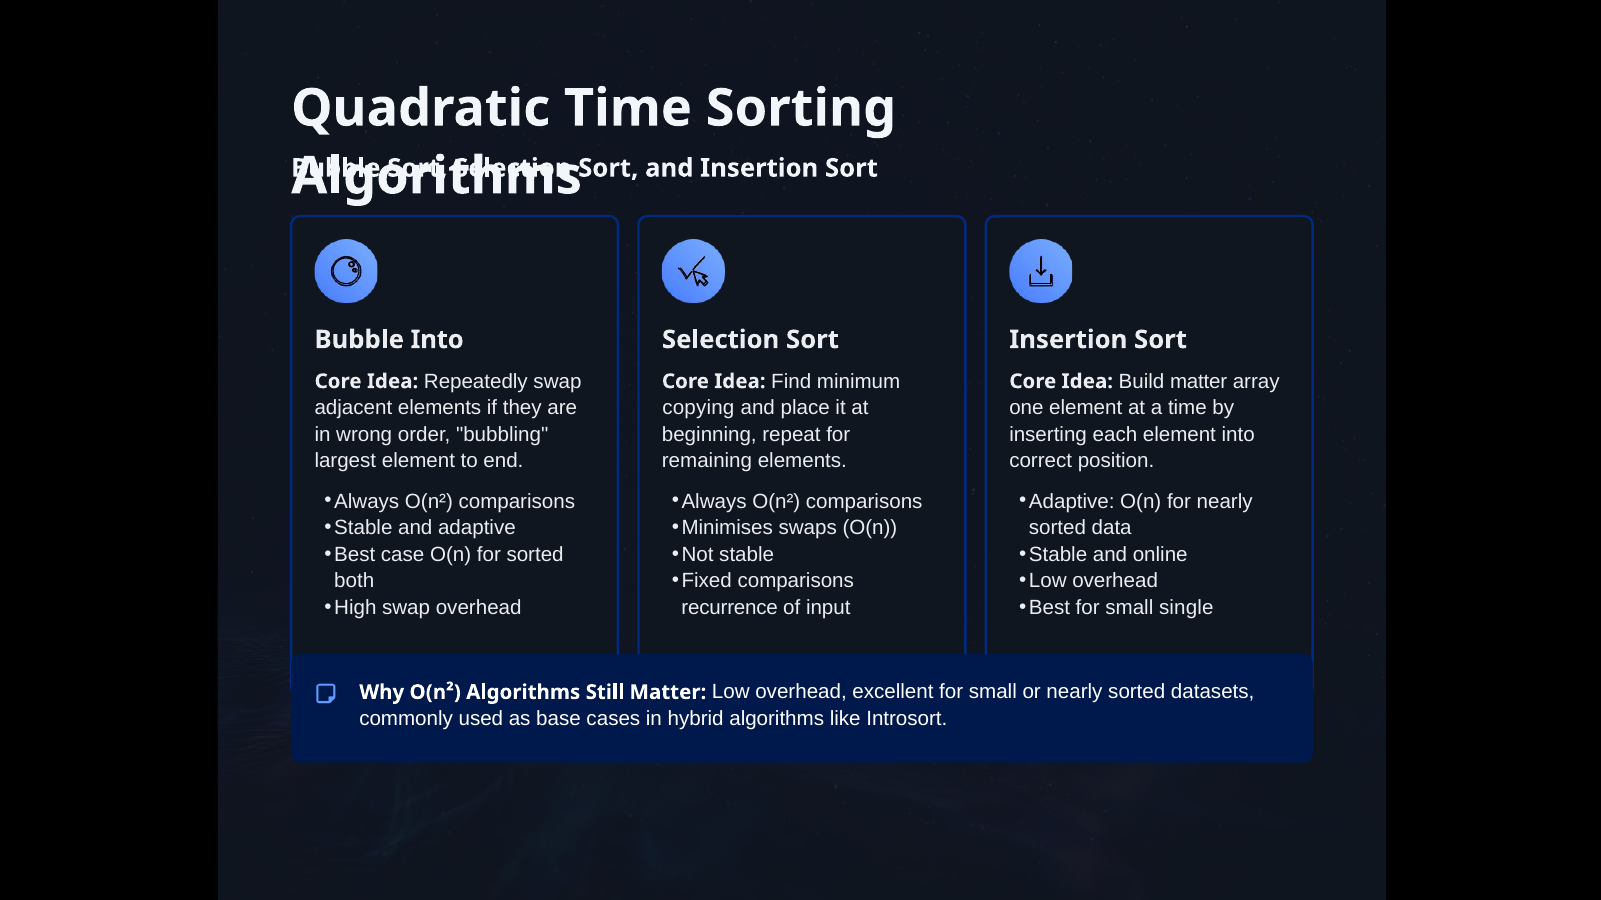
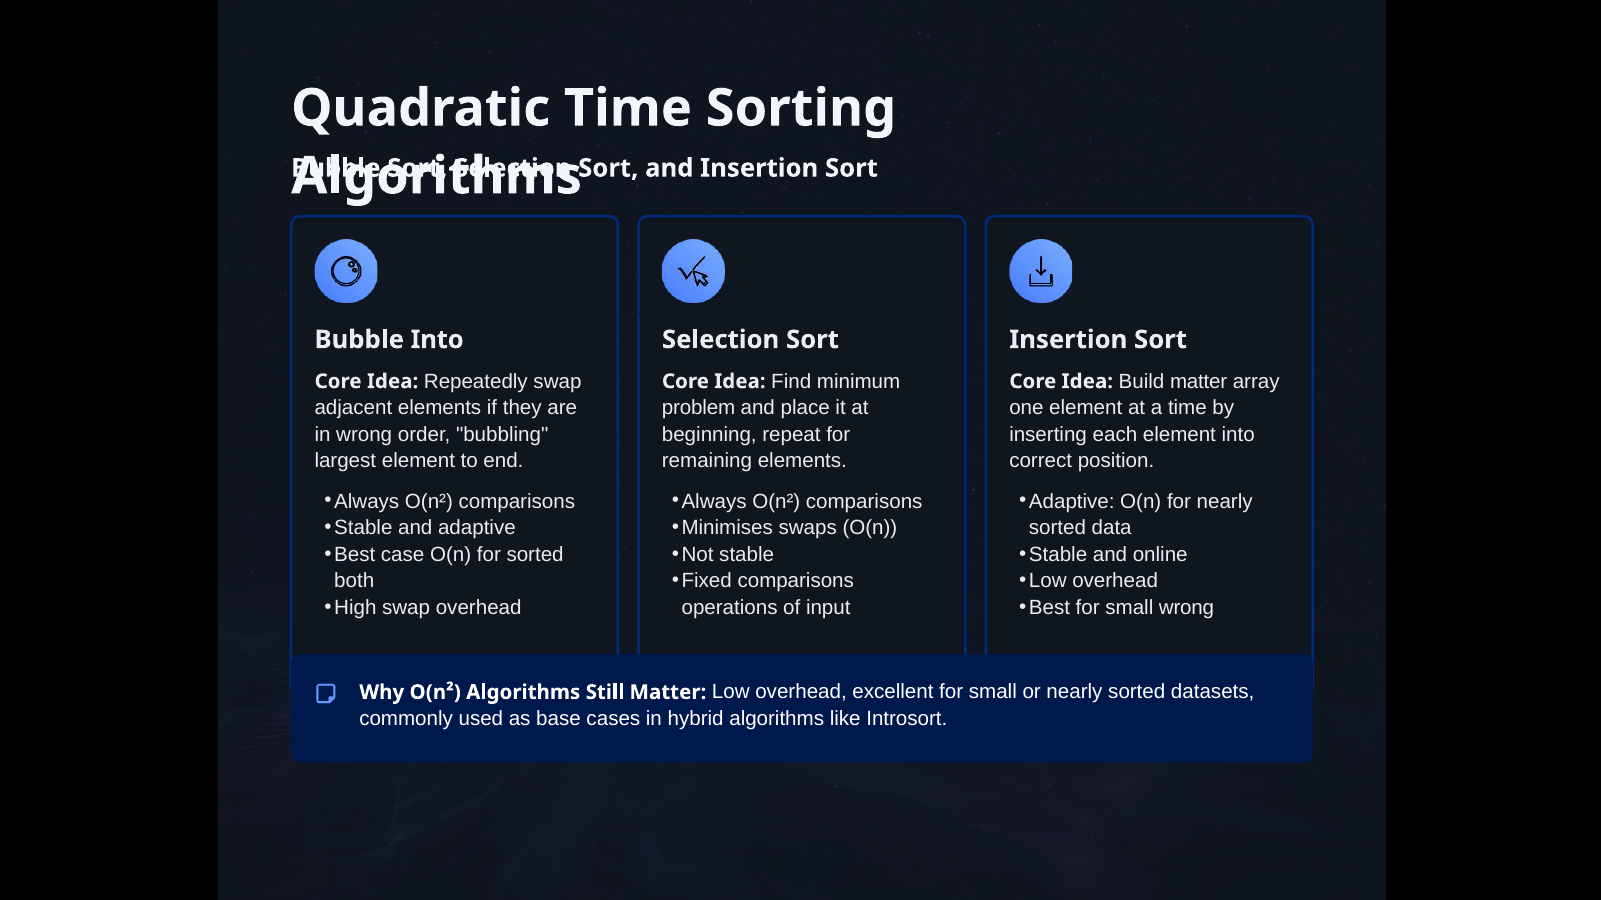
copying: copying -> problem
small single: single -> wrong
recurrence: recurrence -> operations
